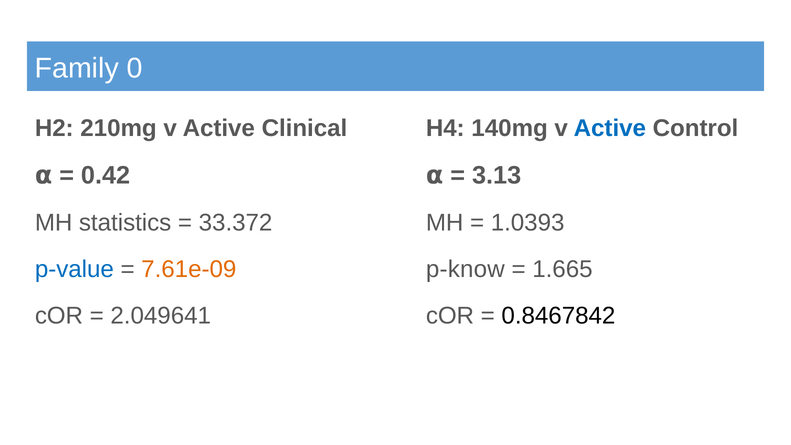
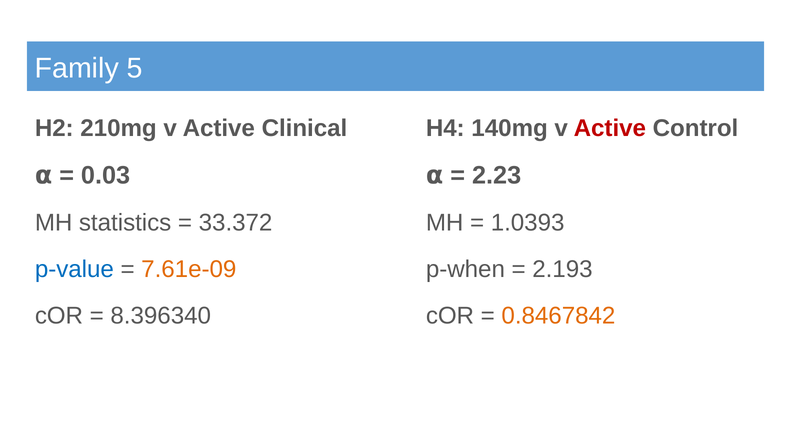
0: 0 -> 5
Active at (610, 128) colour: blue -> red
0.42: 0.42 -> 0.03
3.13: 3.13 -> 2.23
p-know: p-know -> p-when
1.665: 1.665 -> 2.193
2.049641: 2.049641 -> 8.396340
0.8467842 colour: black -> orange
